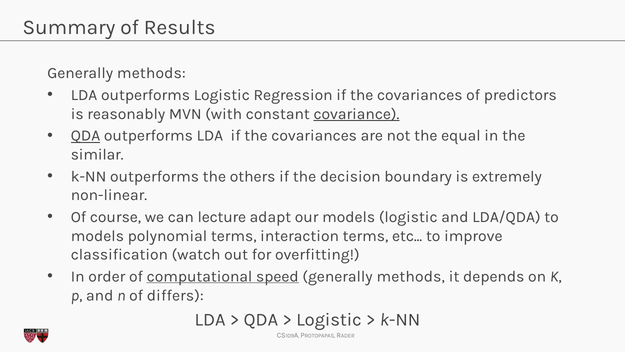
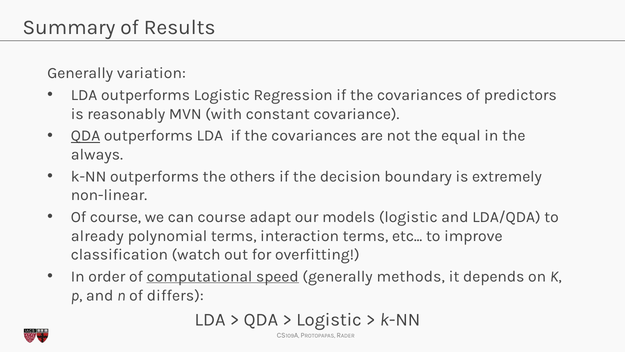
methods at (151, 73): methods -> variation
covariance underline: present -> none
similar: similar -> always
can lecture: lecture -> course
models at (97, 236): models -> already
